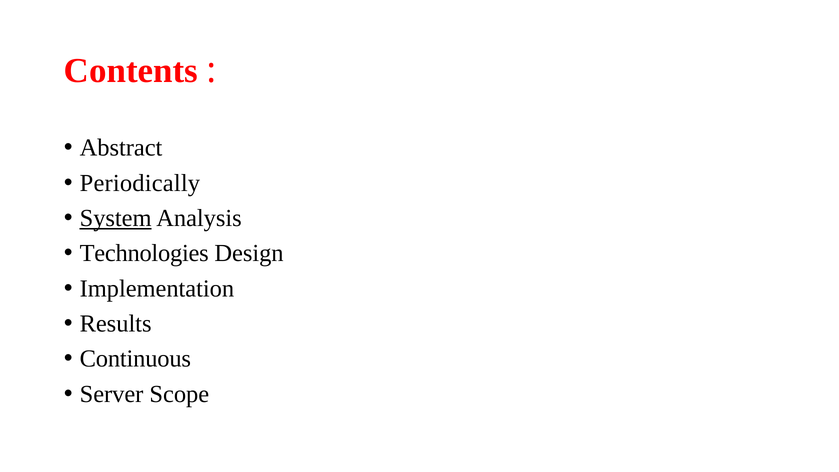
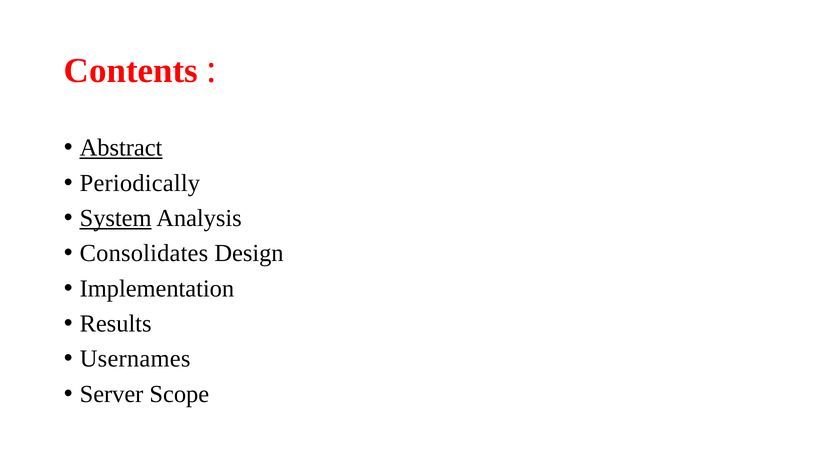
Abstract underline: none -> present
Technologies: Technologies -> Consolidates
Continuous: Continuous -> Usernames
